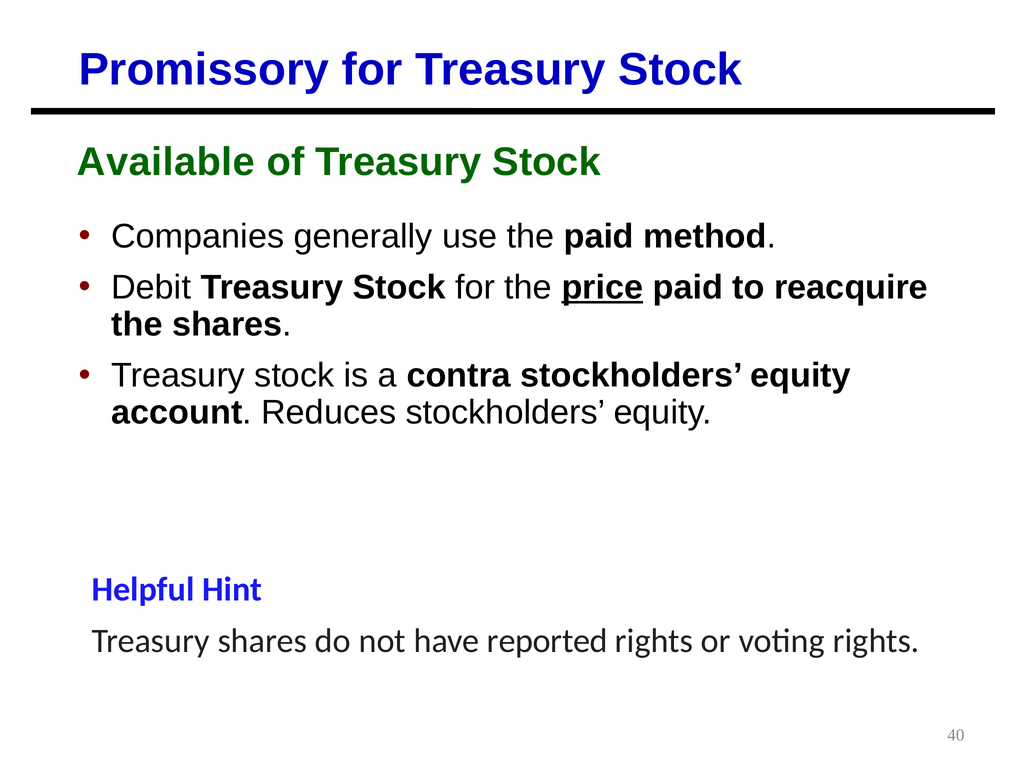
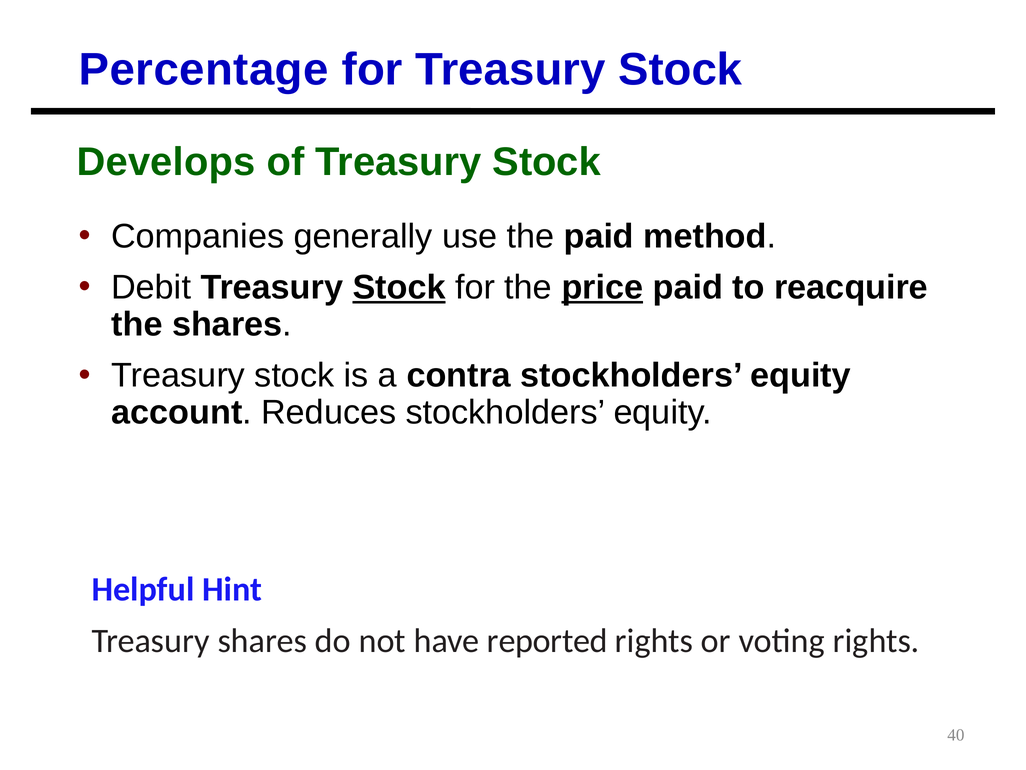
Promissory: Promissory -> Percentage
Available: Available -> Develops
Stock at (399, 287) underline: none -> present
